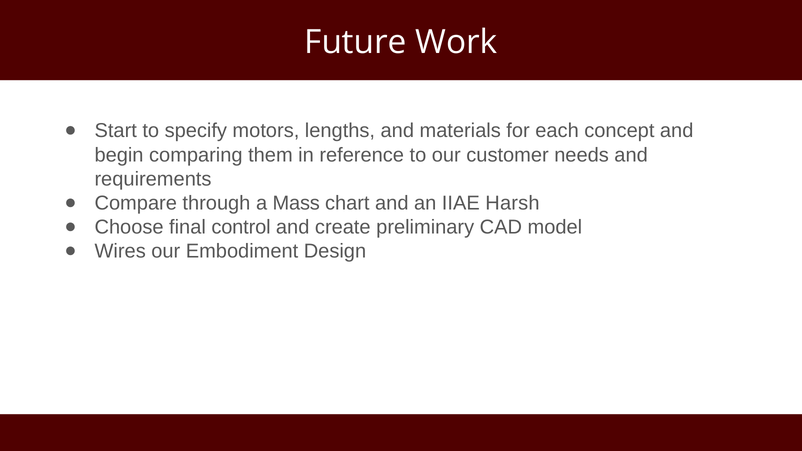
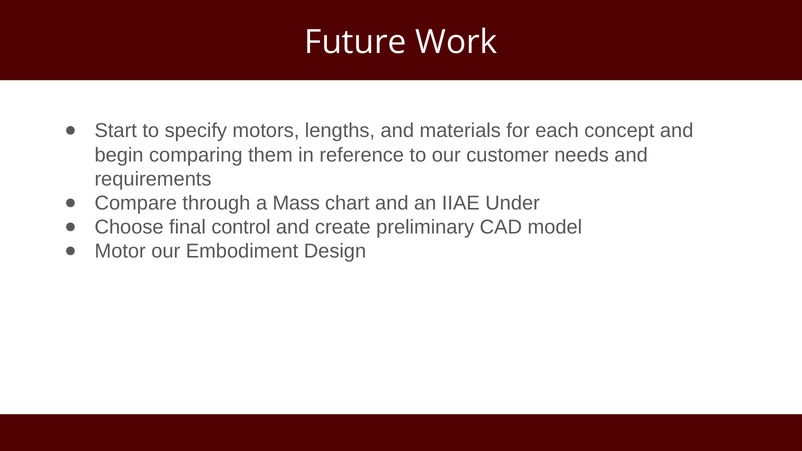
Harsh: Harsh -> Under
Wires: Wires -> Motor
